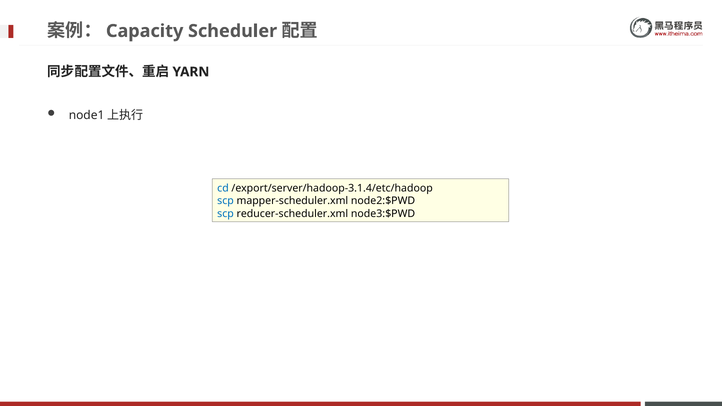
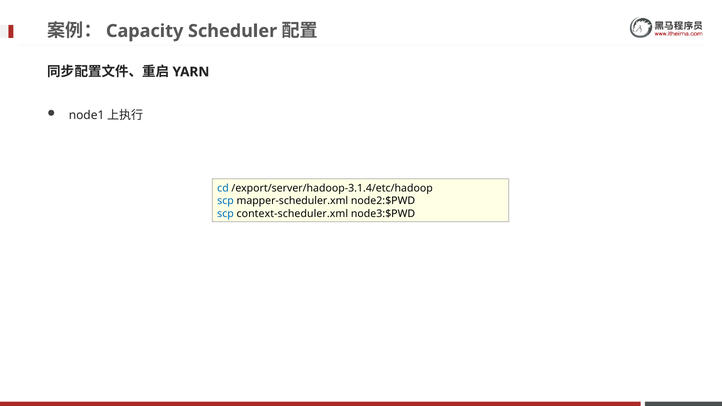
reducer-scheduler.xml: reducer-scheduler.xml -> context-scheduler.xml
